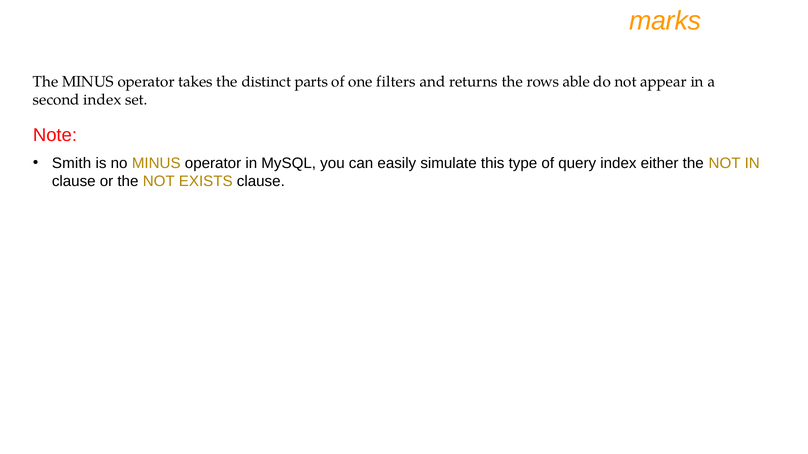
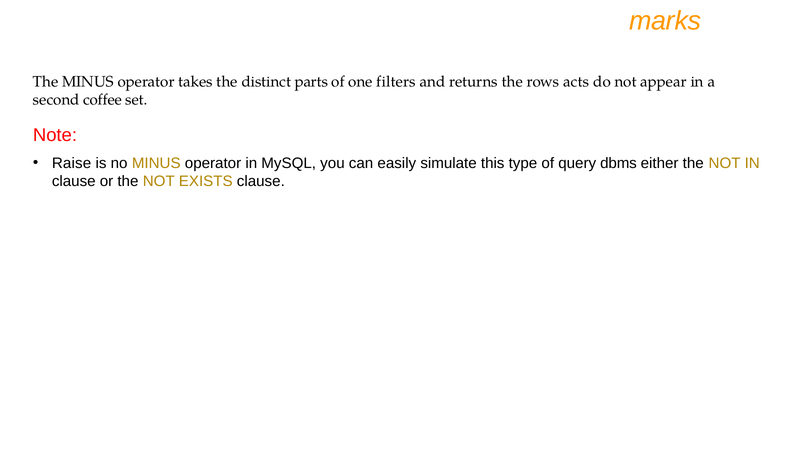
able: able -> acts
second index: index -> coffee
Smith: Smith -> Raise
query index: index -> dbms
